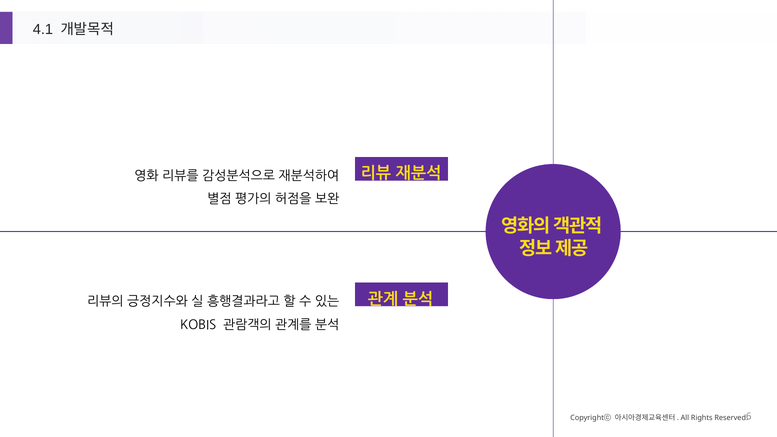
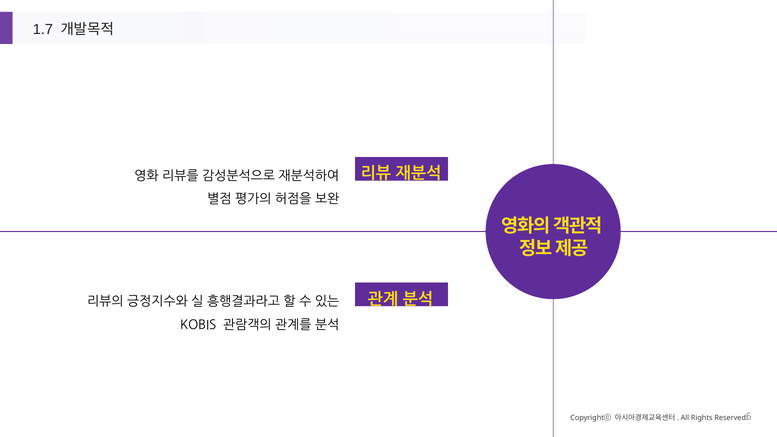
4.1: 4.1 -> 1.7
